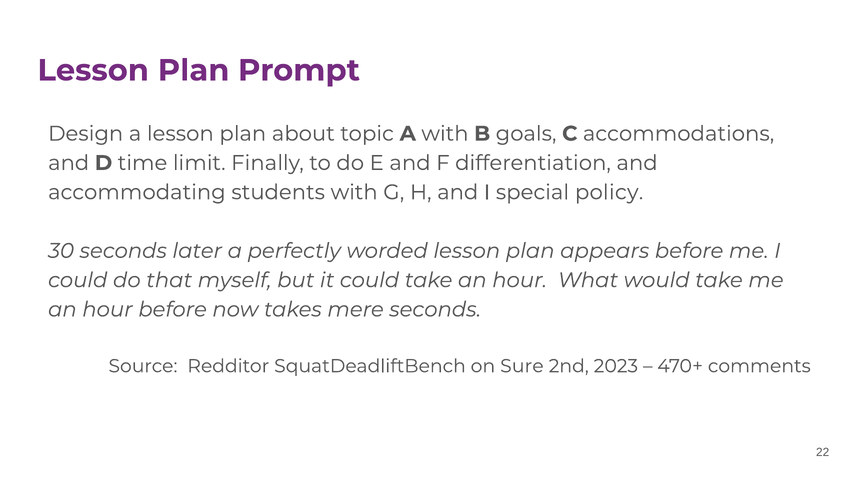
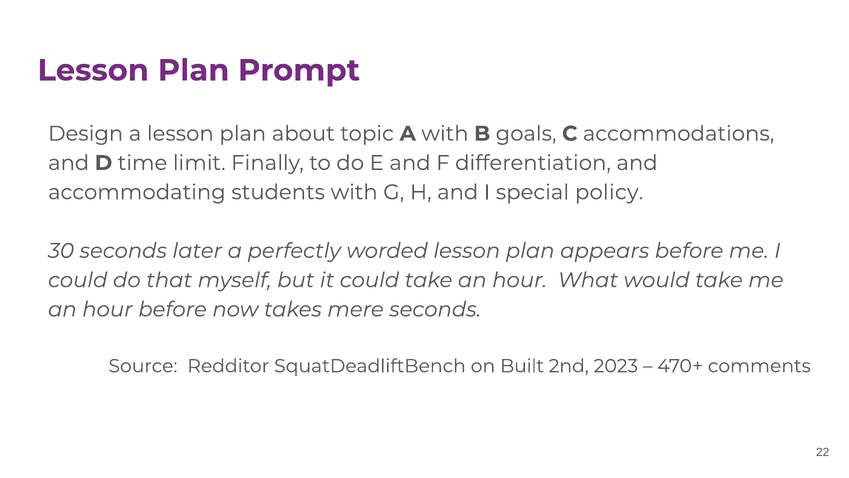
Sure: Sure -> Built
